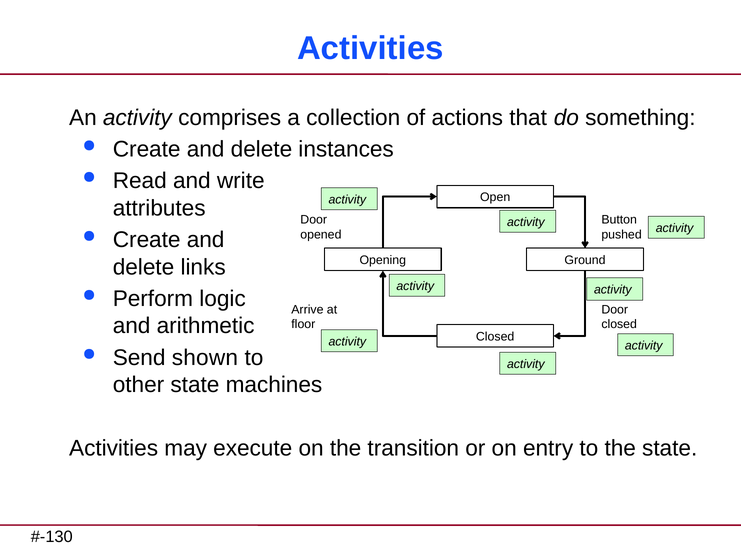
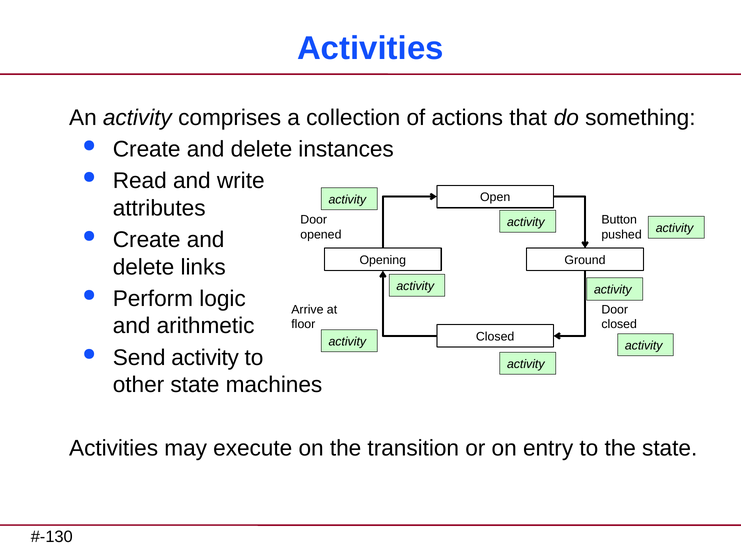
Send shown: shown -> activity
